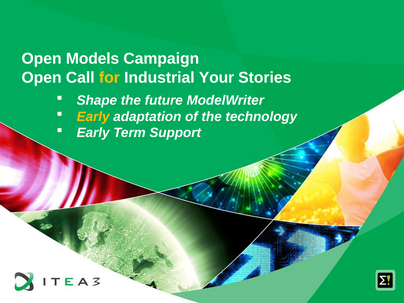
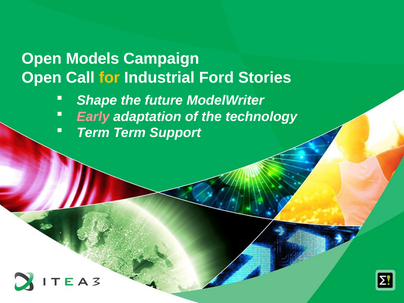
Your: Your -> Ford
Early at (93, 117) colour: yellow -> pink
Early at (93, 133): Early -> Term
